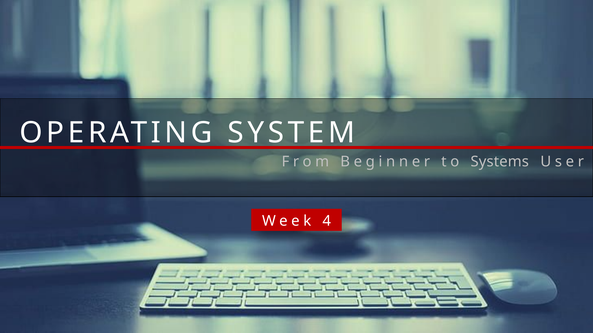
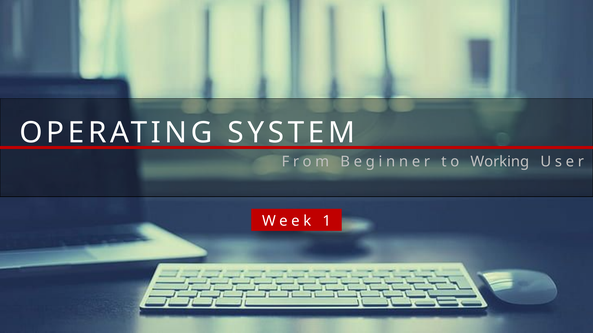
Systems: Systems -> Working
4: 4 -> 1
